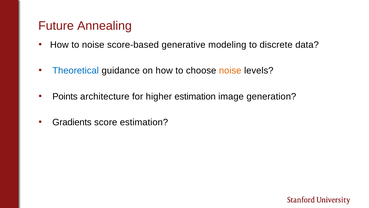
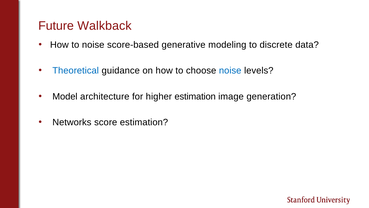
Annealing: Annealing -> Walkback
noise at (230, 71) colour: orange -> blue
Points: Points -> Model
Gradients: Gradients -> Networks
